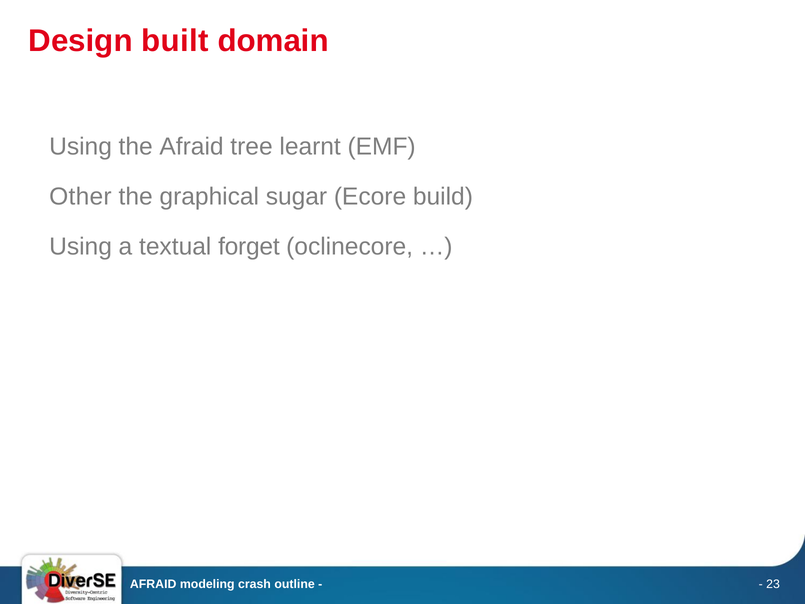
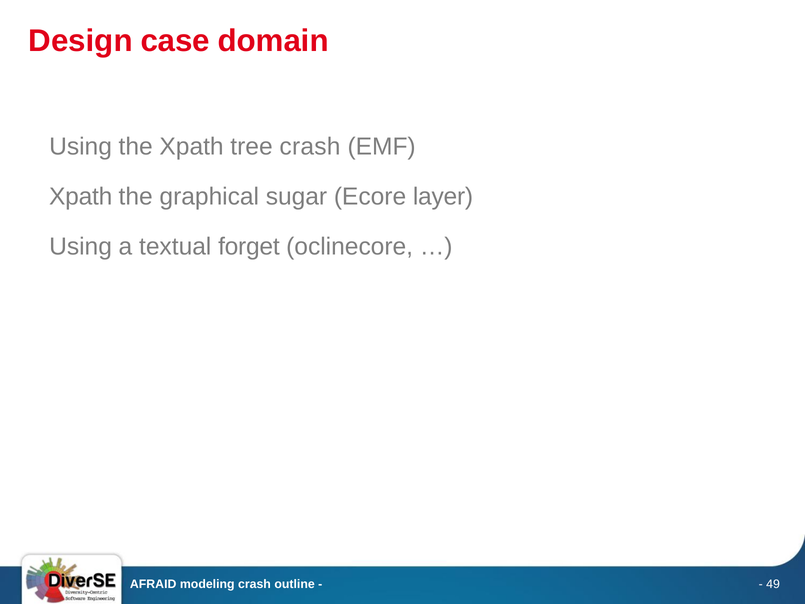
built: built -> case
the Afraid: Afraid -> Xpath
tree learnt: learnt -> crash
Other at (80, 197): Other -> Xpath
build: build -> layer
23: 23 -> 49
